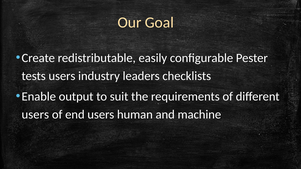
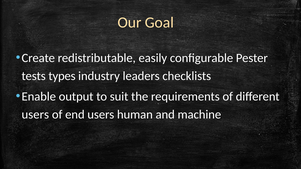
tests users: users -> types
